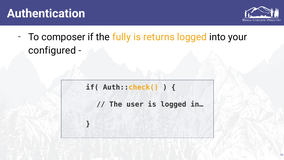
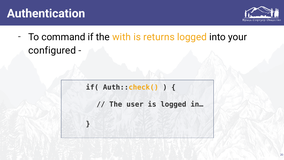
composer: composer -> command
fully: fully -> with
